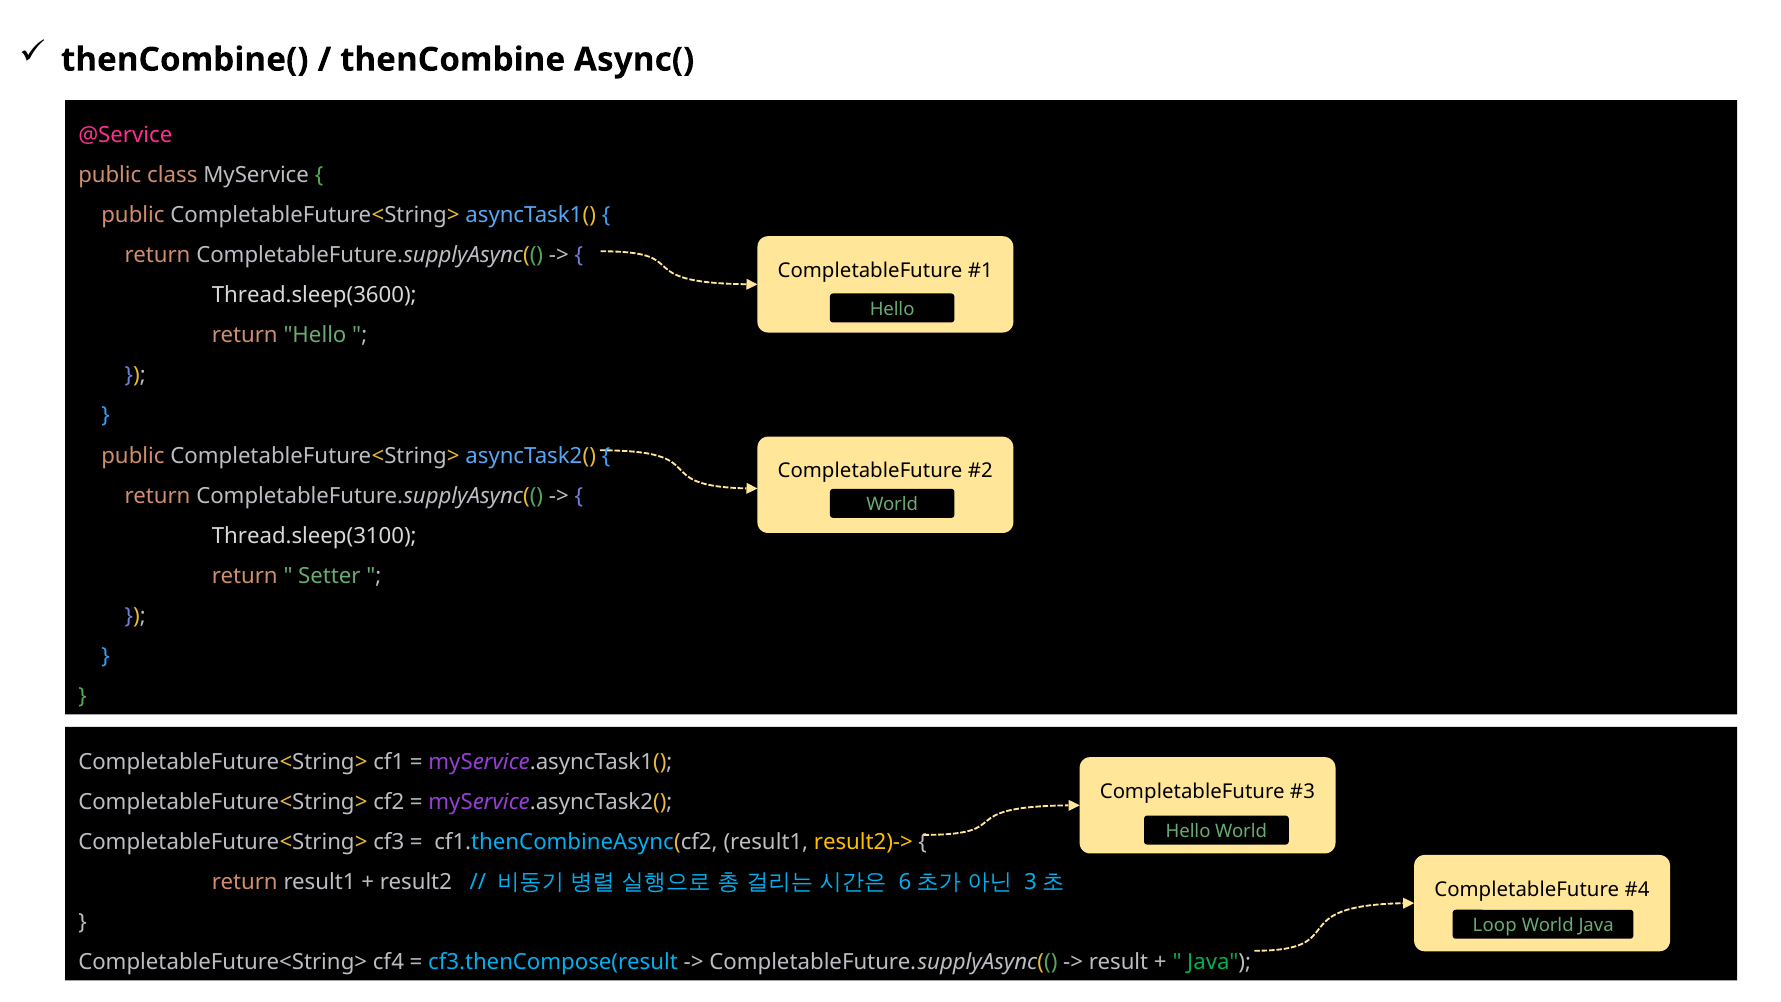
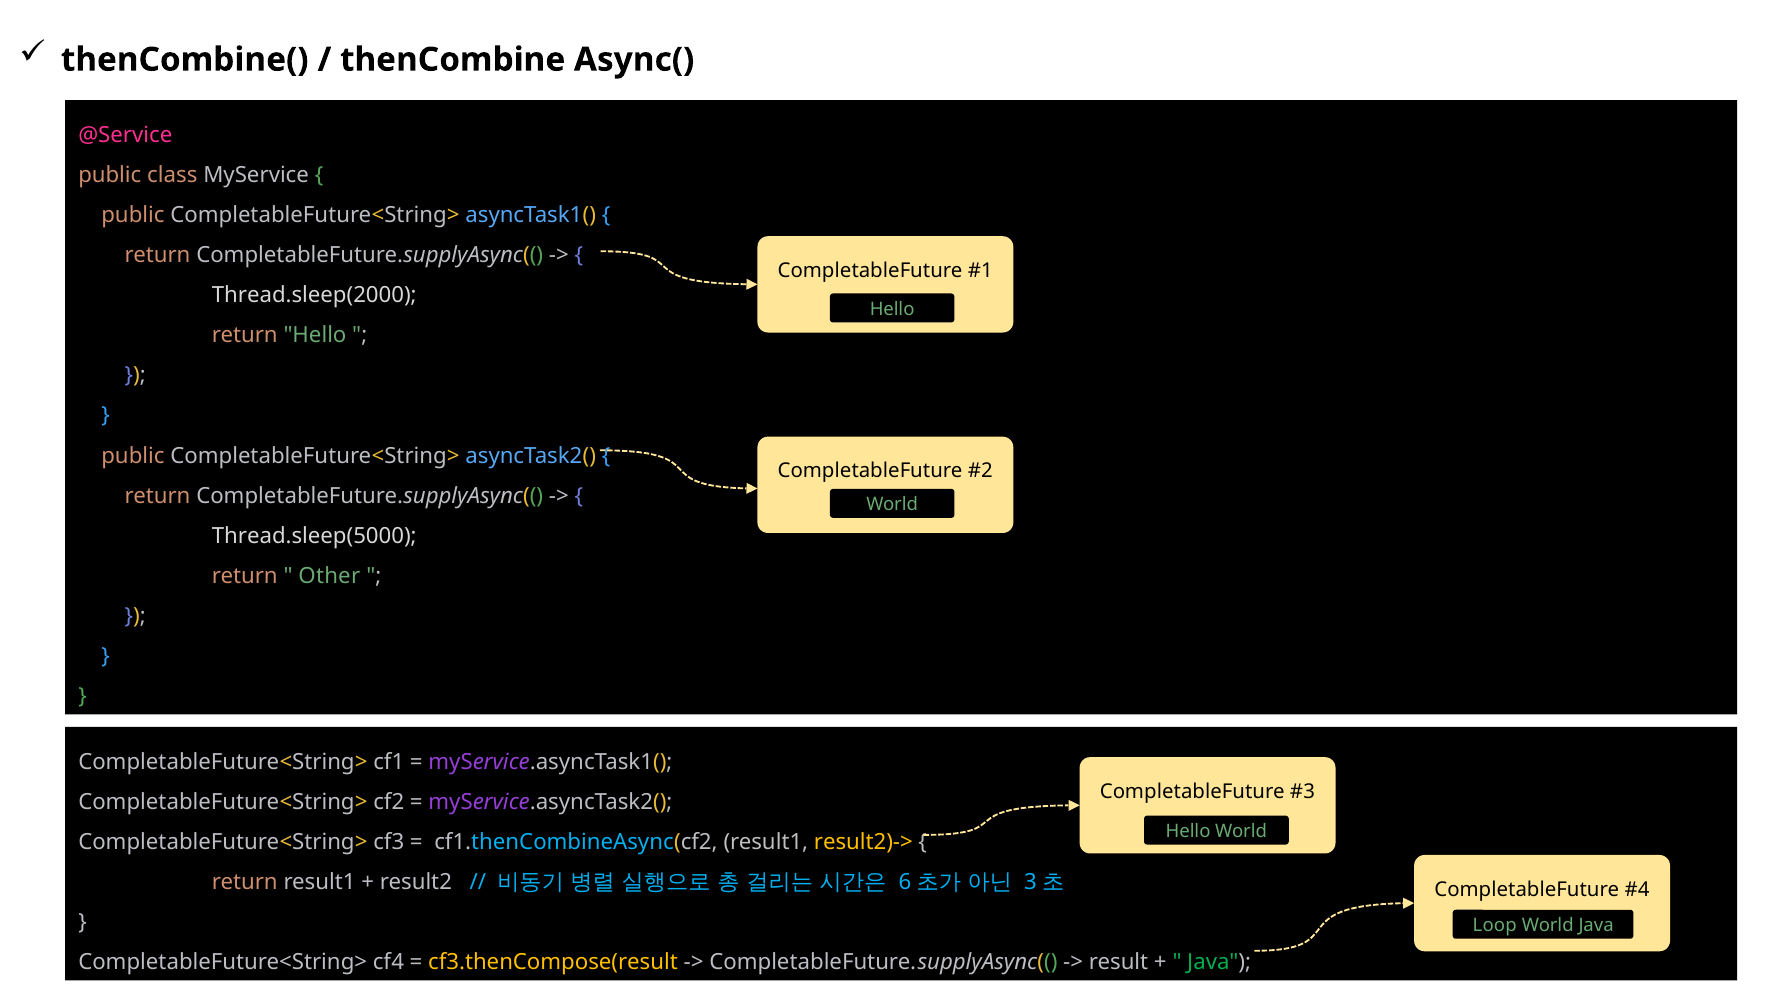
Thread.sleep(3600: Thread.sleep(3600 -> Thread.sleep(2000
Thread.sleep(3100: Thread.sleep(3100 -> Thread.sleep(5000
Setter: Setter -> Other
cf3.thenCompose(result colour: light blue -> yellow
